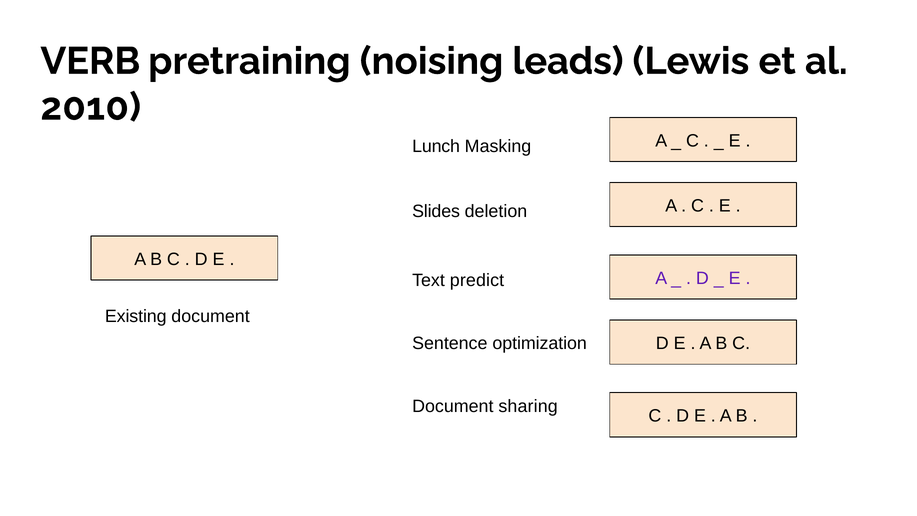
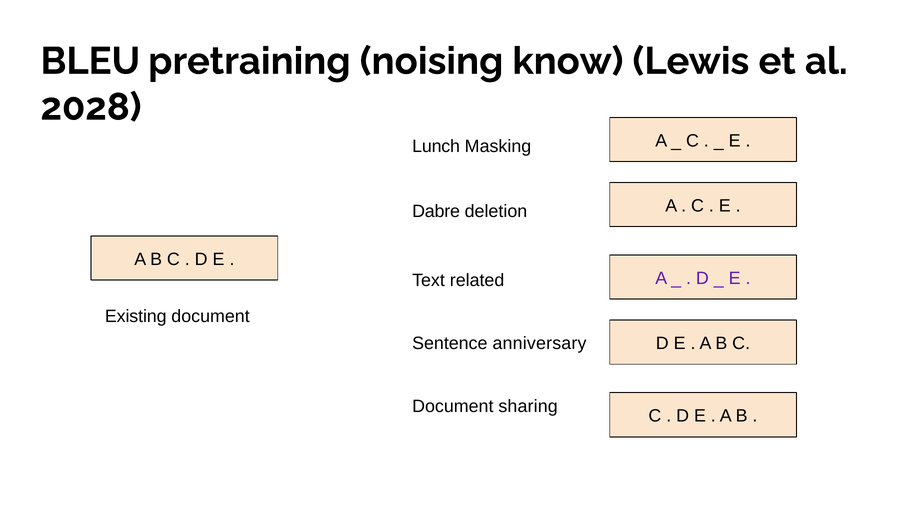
VERB: VERB -> BLEU
leads: leads -> know
2010: 2010 -> 2028
Slides: Slides -> Dabre
predict: predict -> related
optimization: optimization -> anniversary
